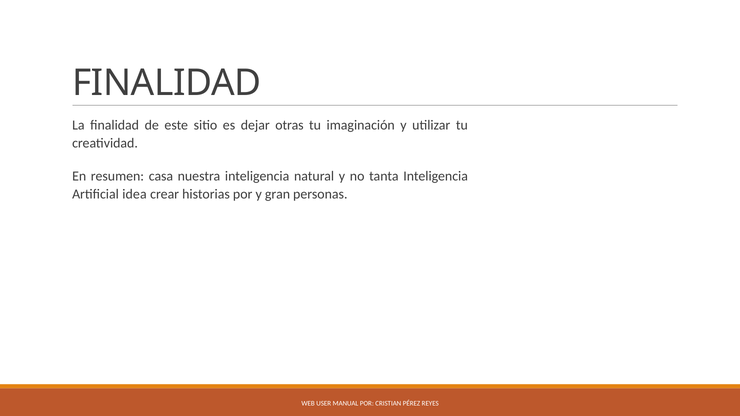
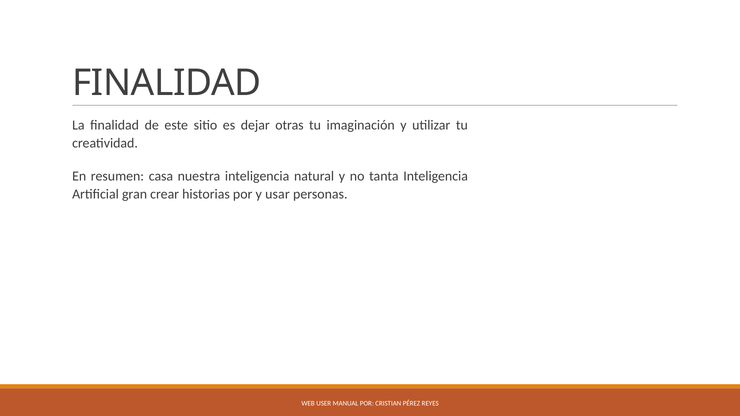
idea: idea -> gran
gran: gran -> usar
